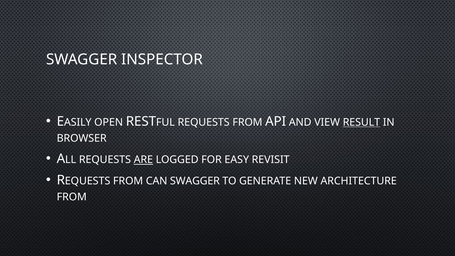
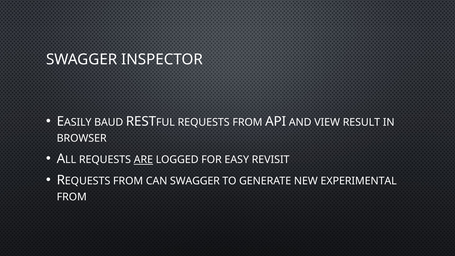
OPEN: OPEN -> BAUD
RESULT underline: present -> none
ARCHITECTURE: ARCHITECTURE -> EXPERIMENTAL
